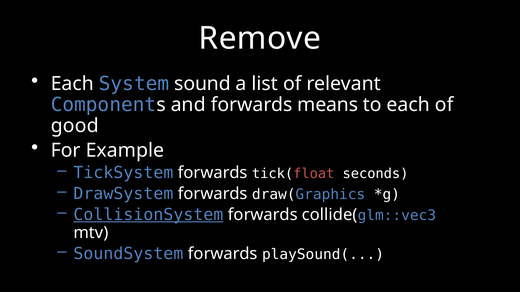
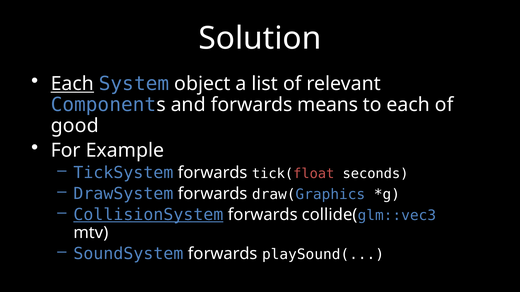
Remove: Remove -> Solution
Each at (72, 84) underline: none -> present
sound: sound -> object
